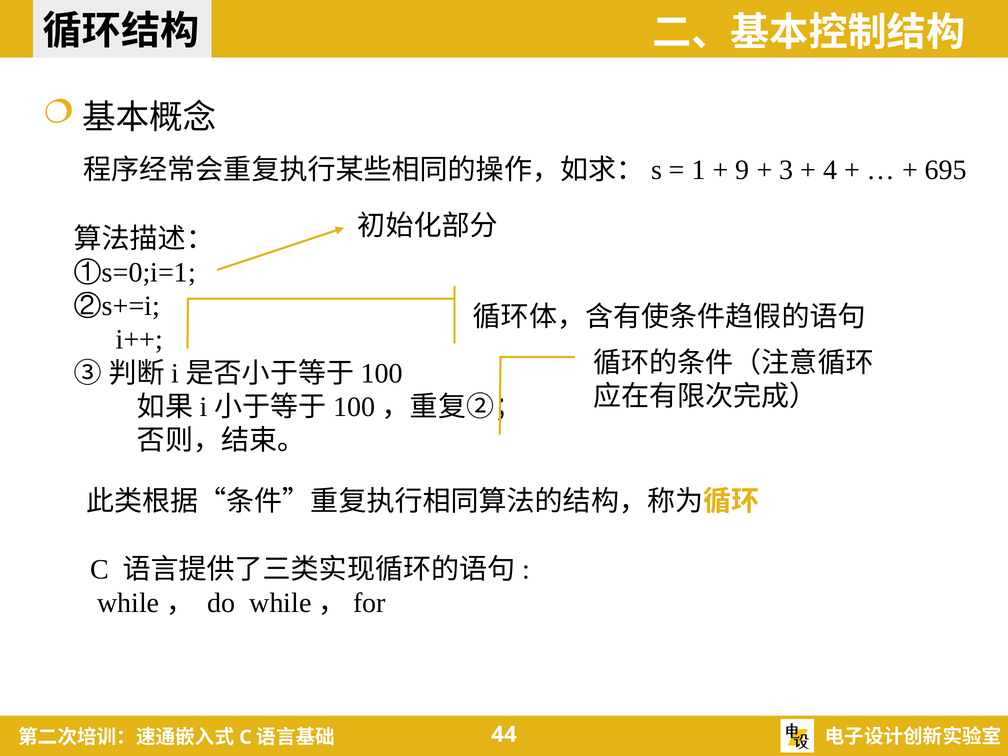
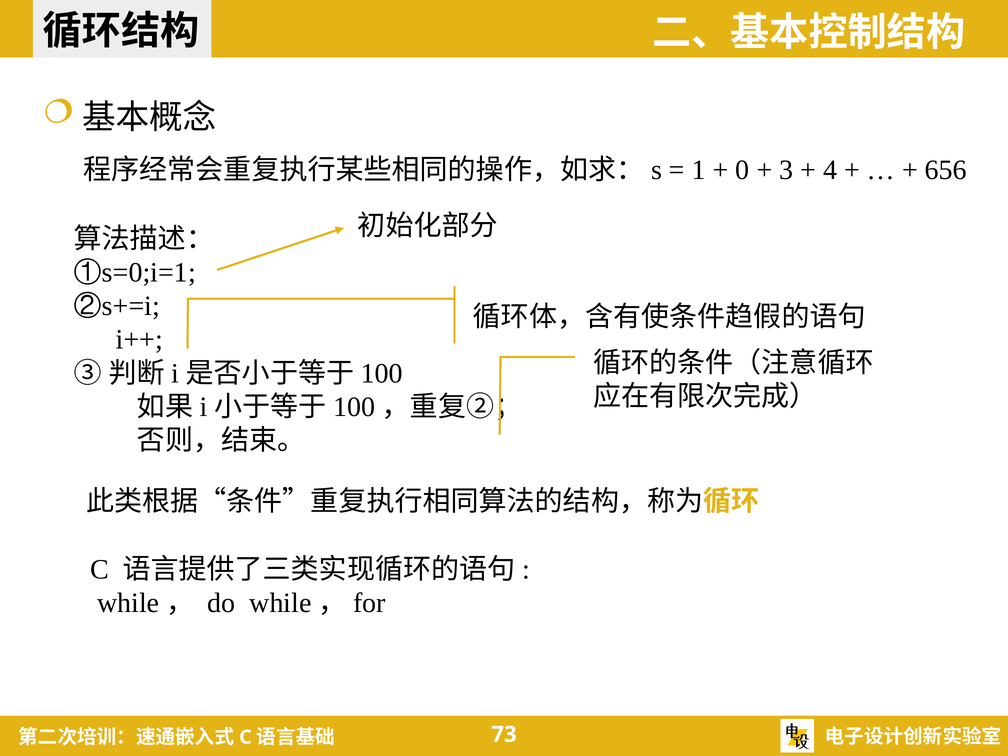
9: 9 -> 0
695: 695 -> 656
44: 44 -> 73
